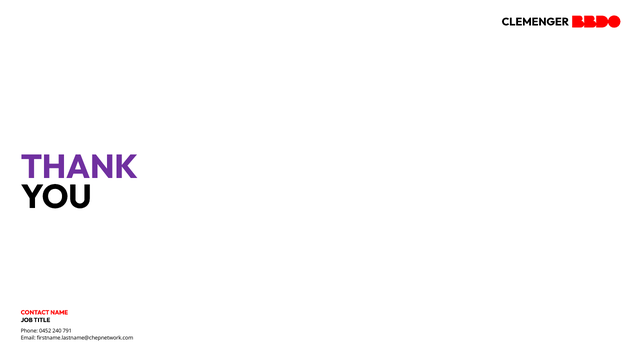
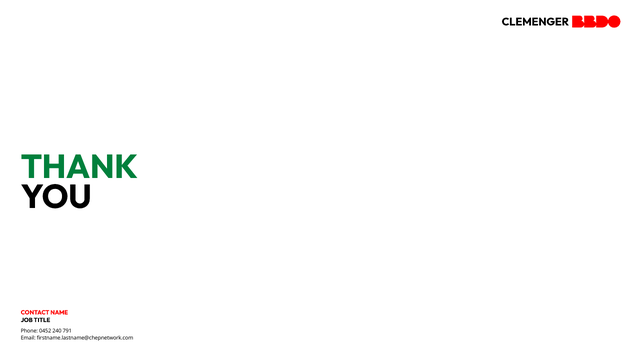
THANK colour: purple -> green
